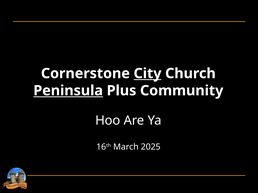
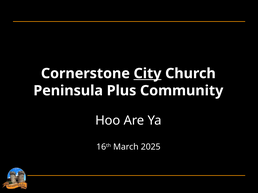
Peninsula underline: present -> none
